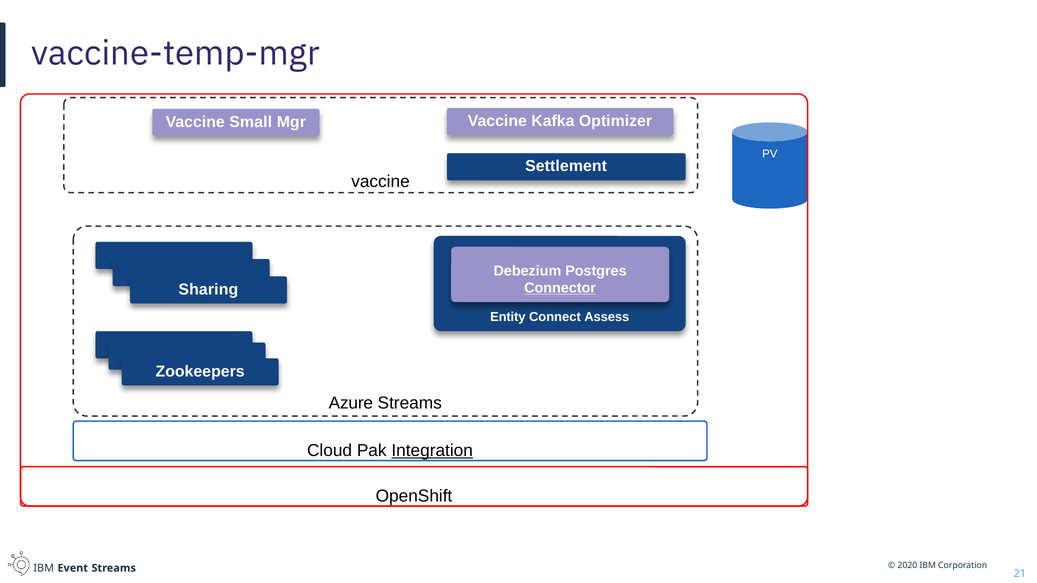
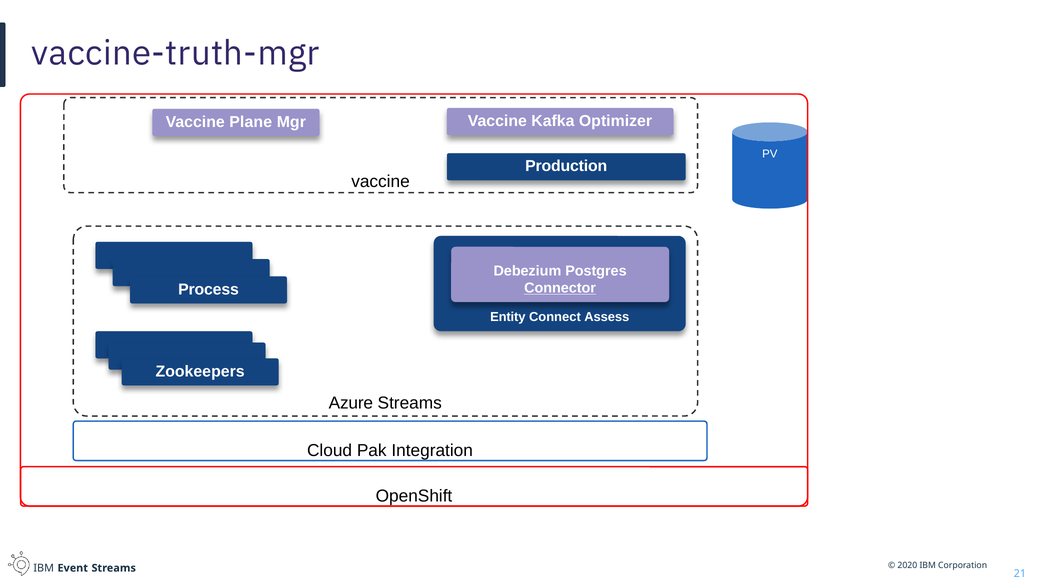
vaccine-temp-mgr: vaccine-temp-mgr -> vaccine-truth-mgr
Small: Small -> Plane
Settlement: Settlement -> Production
Sharing: Sharing -> Process
Integration underline: present -> none
